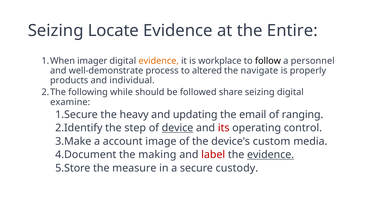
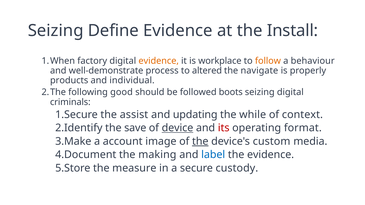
Locate: Locate -> Define
Entire: Entire -> Install
imager: imager -> factory
follow colour: black -> orange
personnel: personnel -> behaviour
while: while -> good
share: share -> boots
examine: examine -> criminals
heavy: heavy -> assist
email: email -> while
ranging: ranging -> context
step: step -> save
control: control -> format
the at (200, 142) underline: none -> present
label colour: red -> blue
evidence at (271, 155) underline: present -> none
